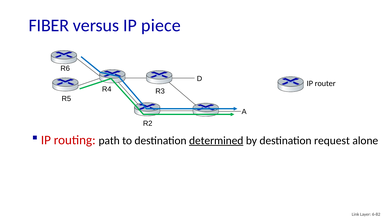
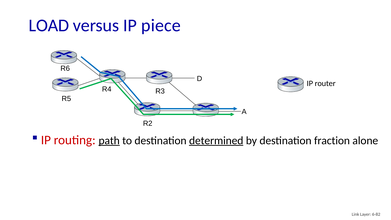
FIBER: FIBER -> LOAD
path underline: none -> present
request: request -> fraction
